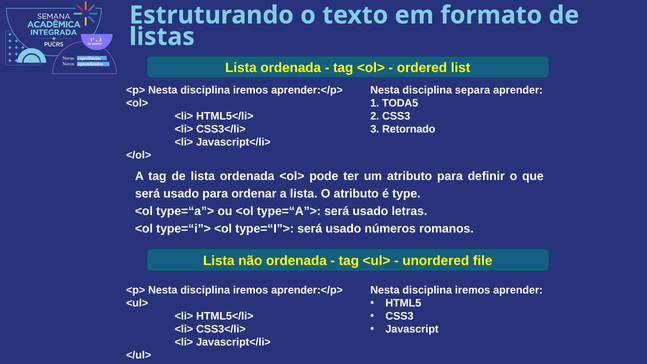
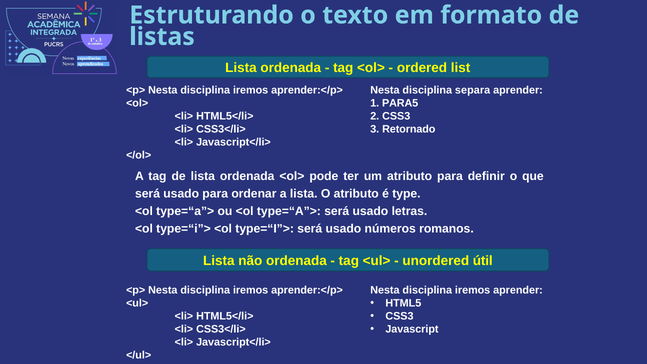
TODA5: TODA5 -> PARA5
file: file -> útil
